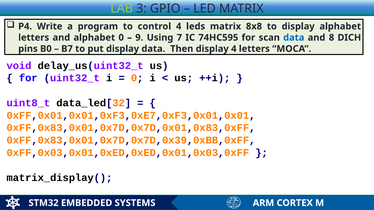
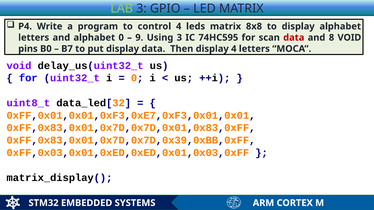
Using 7: 7 -> 3
data at (294, 38) colour: blue -> red
8 DICH: DICH -> VOID
